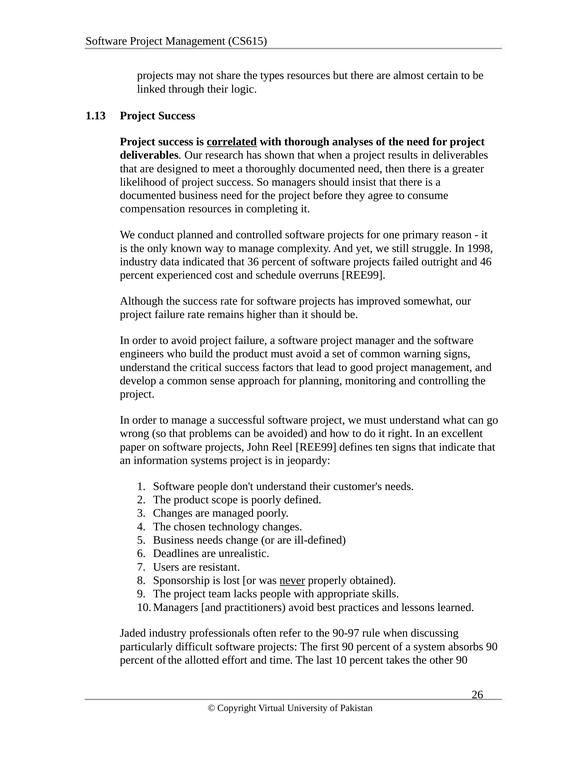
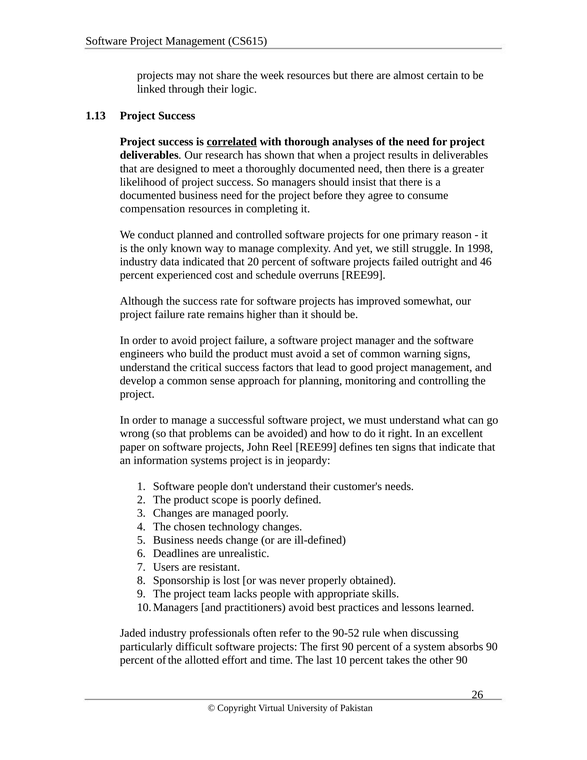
types: types -> week
36: 36 -> 20
never underline: present -> none
90-97: 90-97 -> 90-52
